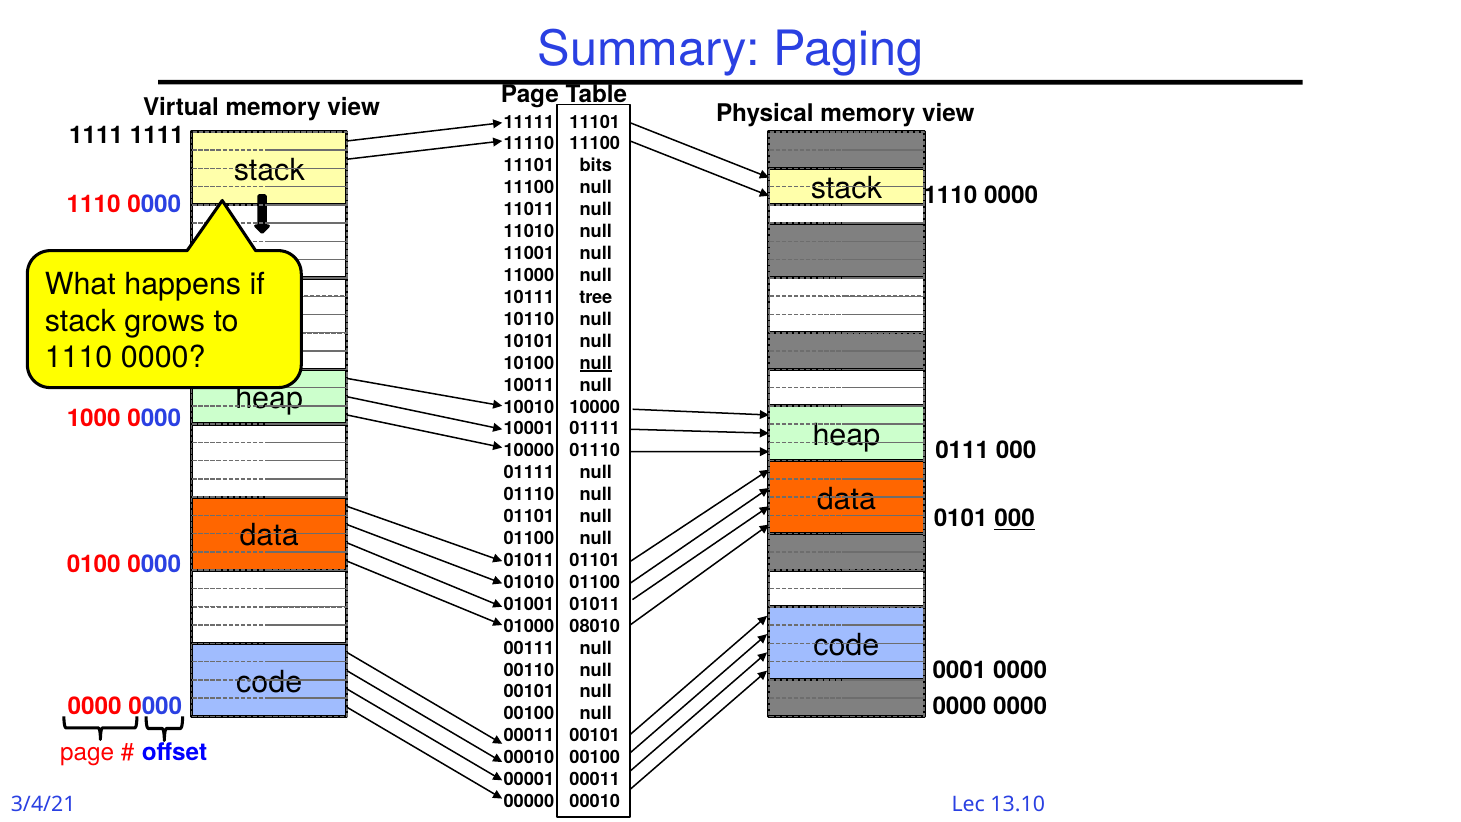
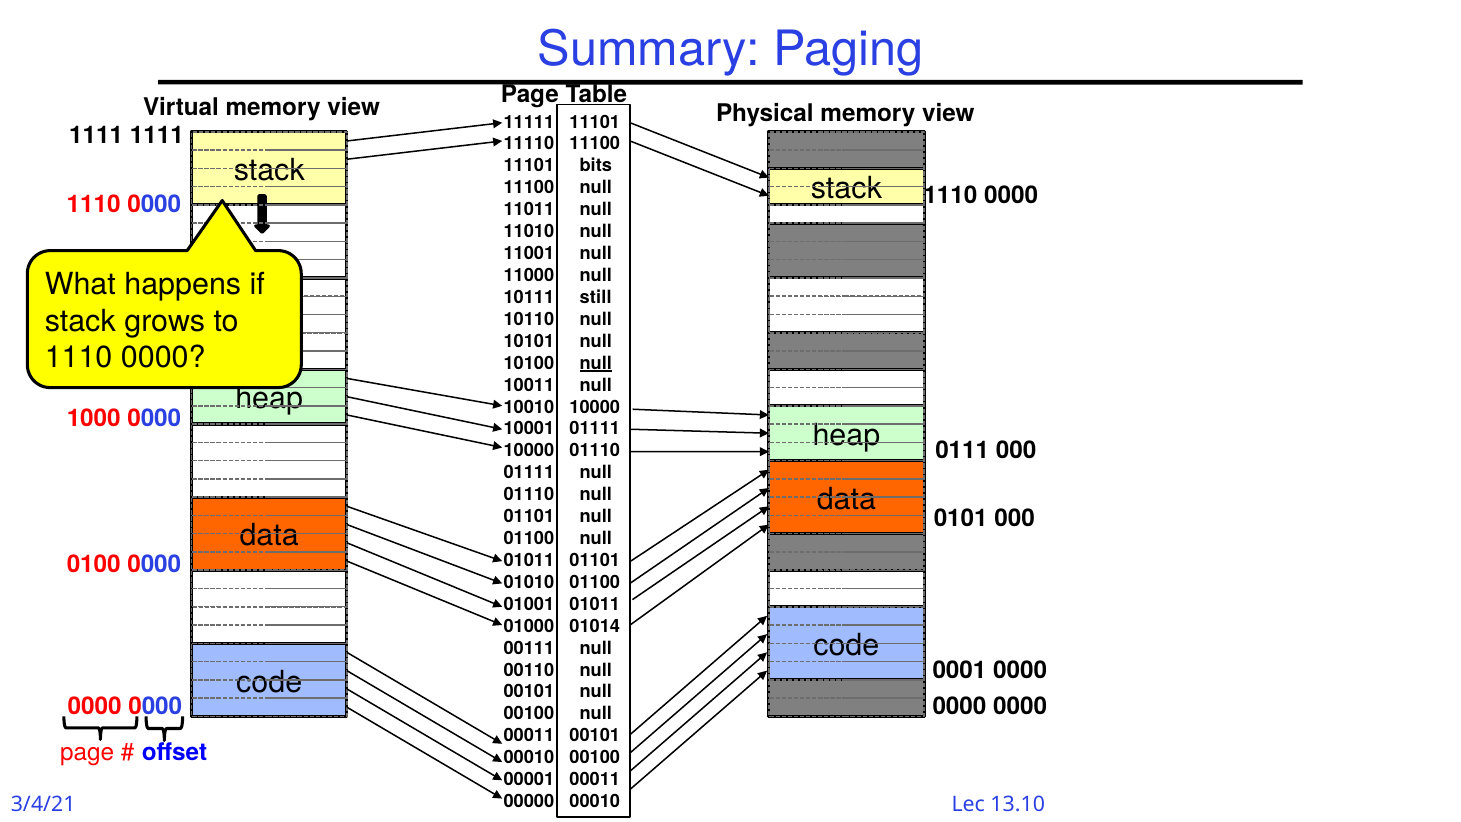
tree: tree -> still
000 at (1015, 519) underline: present -> none
08010: 08010 -> 01014
